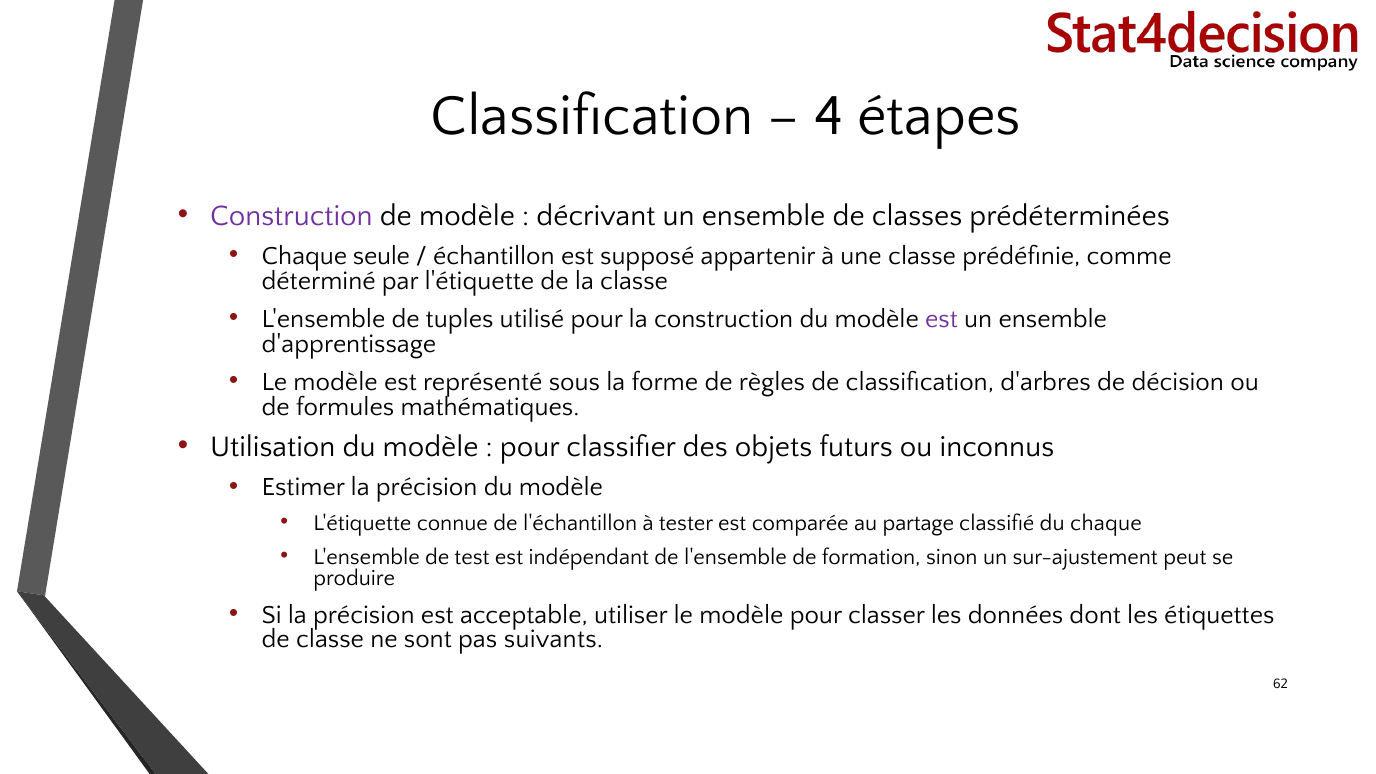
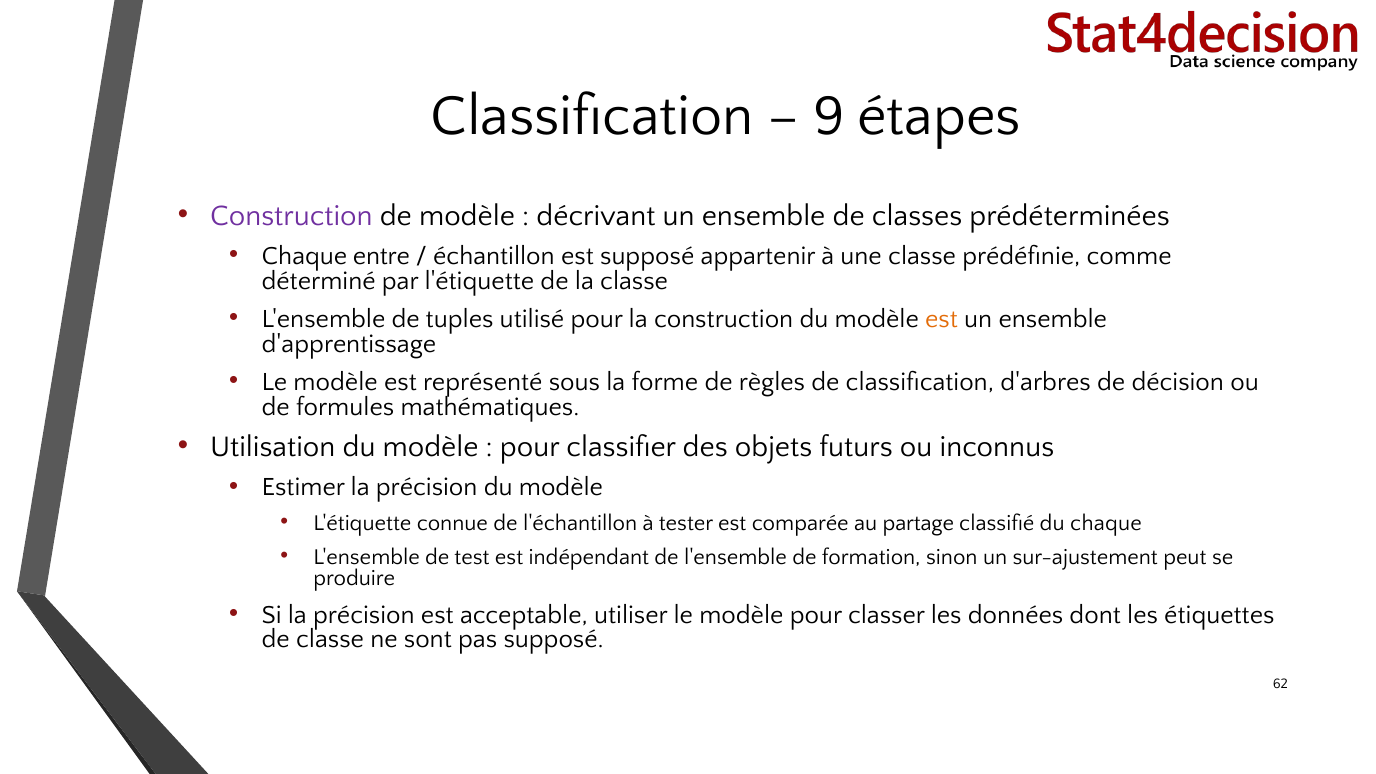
4: 4 -> 9
seule: seule -> entre
est at (941, 319) colour: purple -> orange
pas suivants: suivants -> supposé
